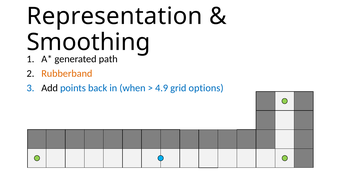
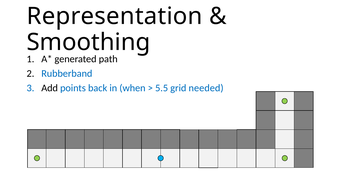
Rubberband colour: orange -> blue
4.9: 4.9 -> 5.5
options: options -> needed
